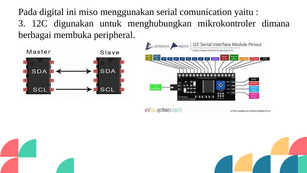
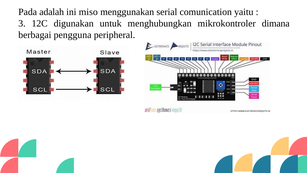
digital: digital -> adalah
membuka: membuka -> pengguna
